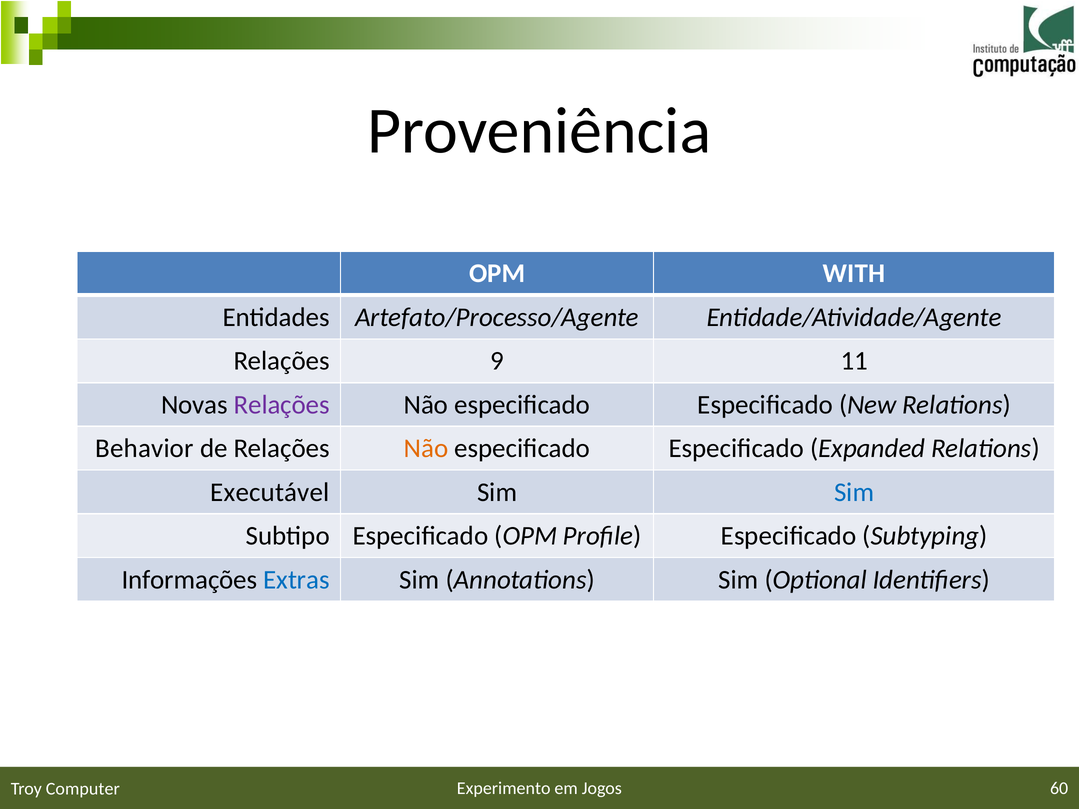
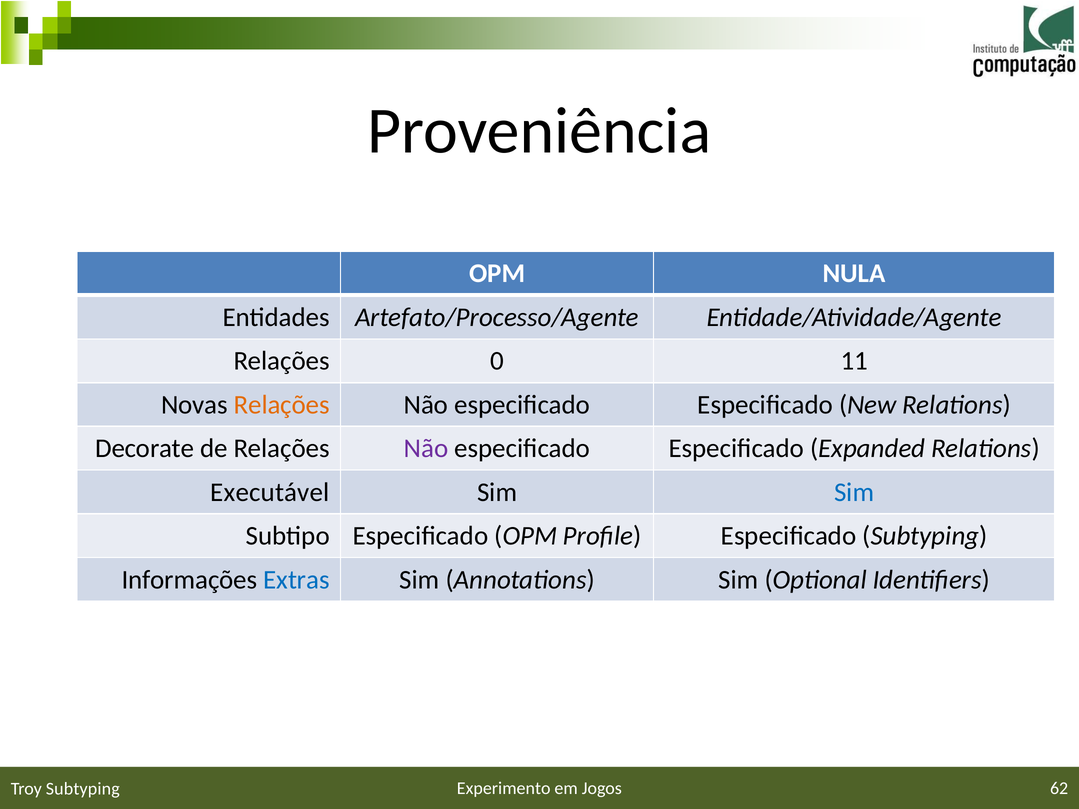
WITH: WITH -> NULA
9: 9 -> 0
Relações at (282, 405) colour: purple -> orange
Behavior: Behavior -> Decorate
Não at (426, 449) colour: orange -> purple
60: 60 -> 62
Troy Computer: Computer -> Subtyping
